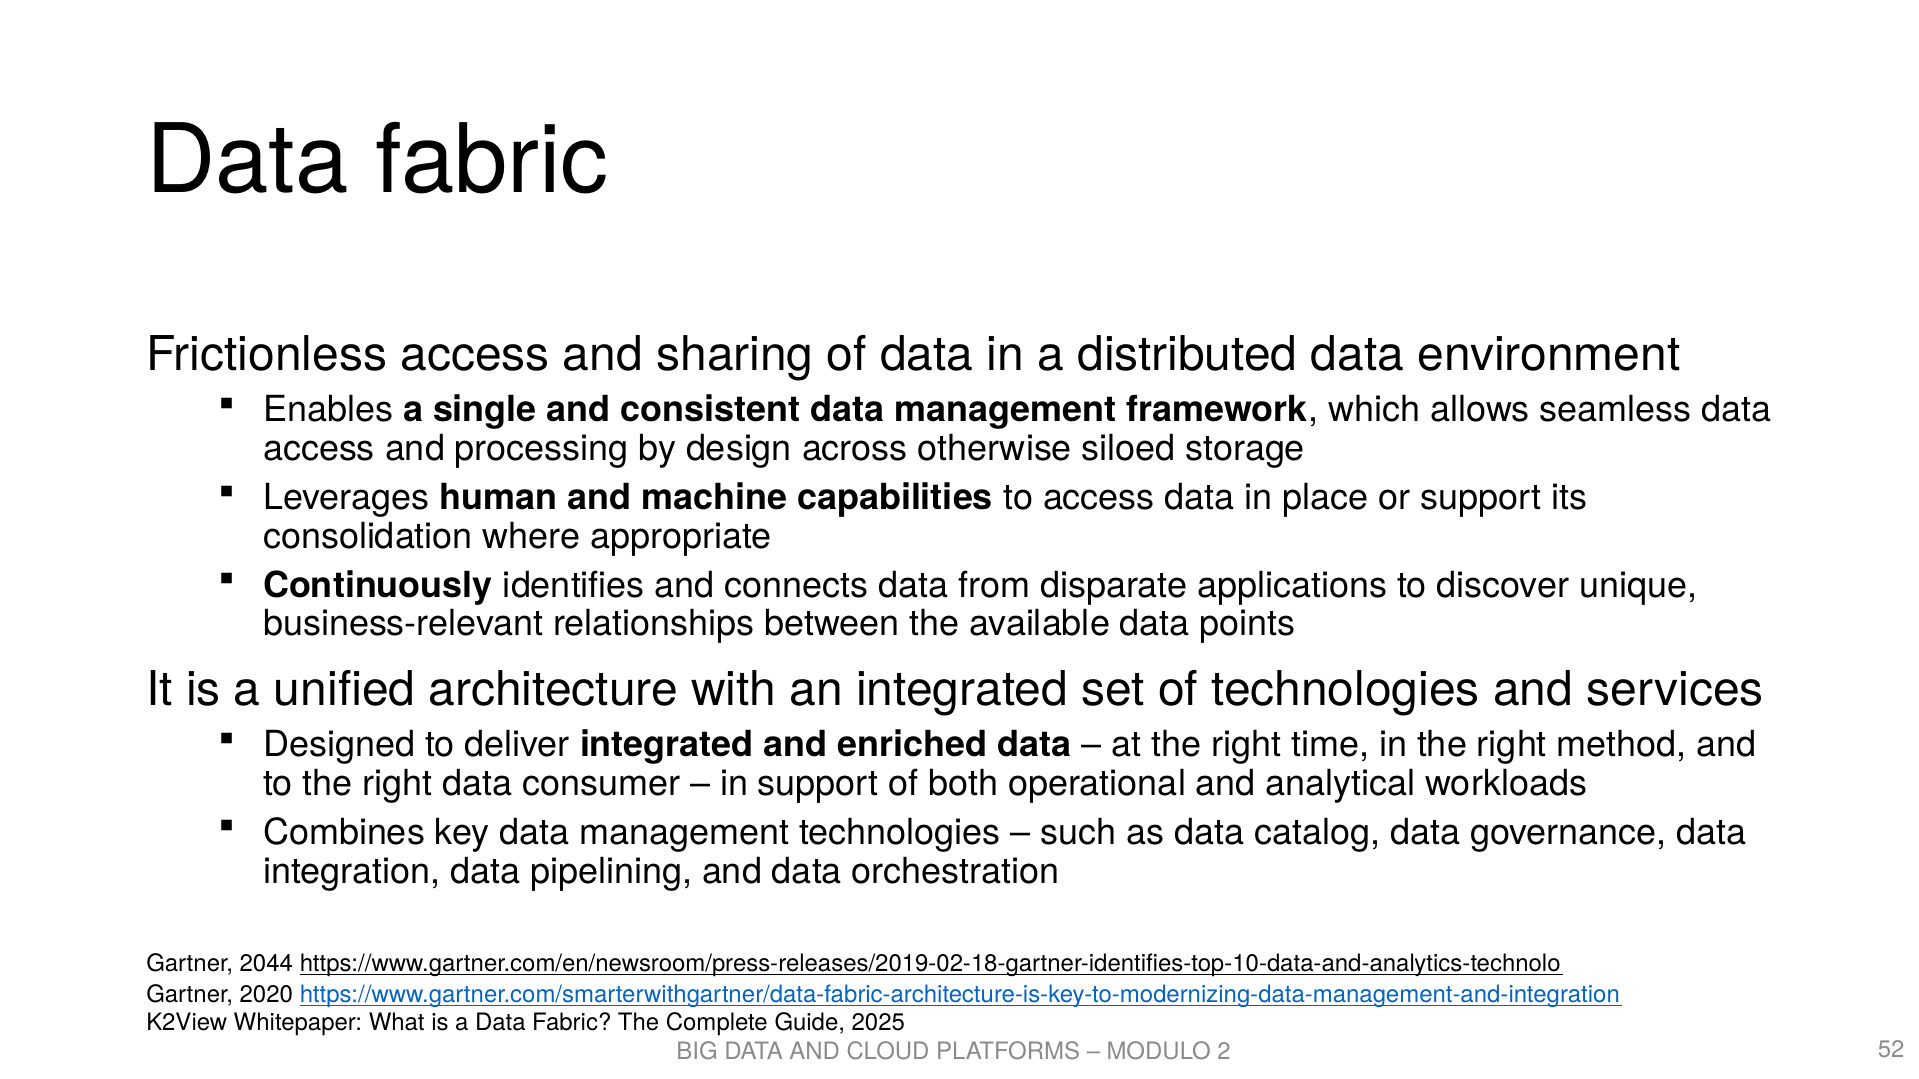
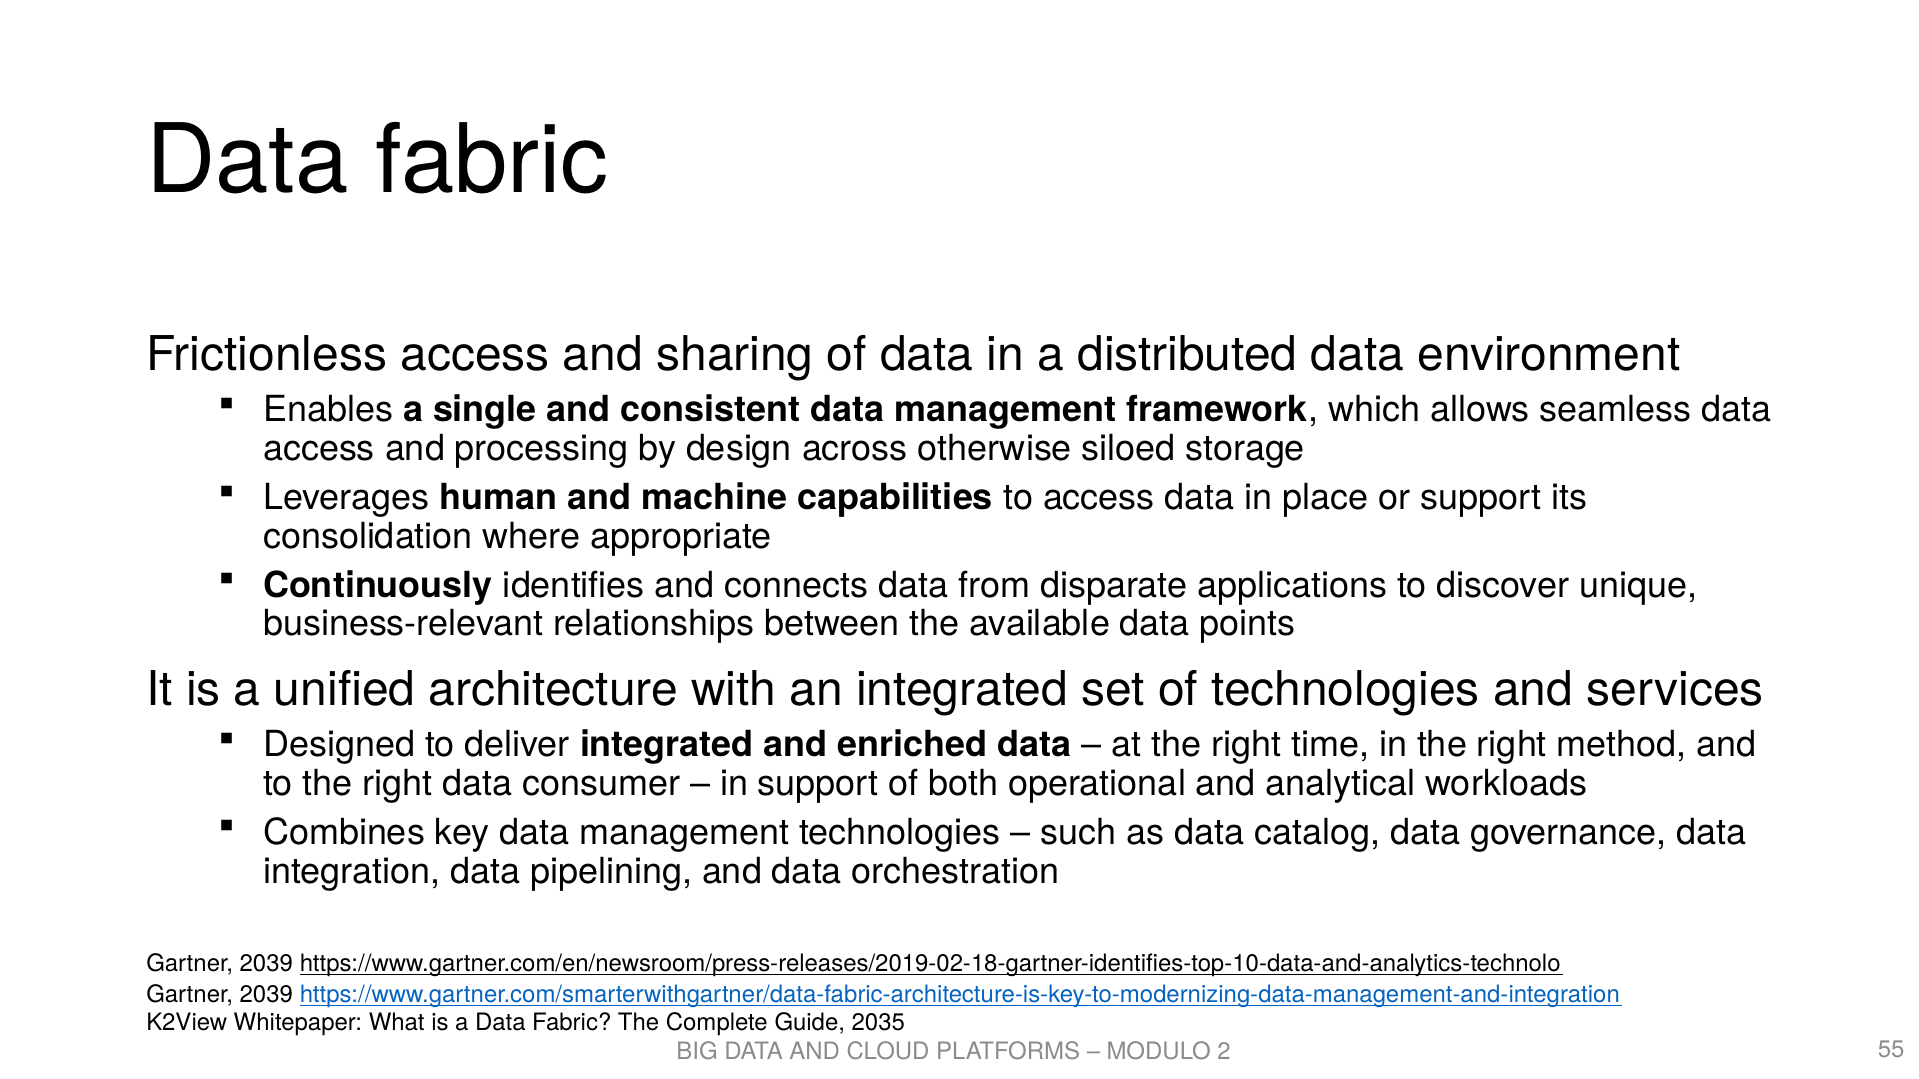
2044 at (266, 964): 2044 -> 2039
2020 at (266, 995): 2020 -> 2039
2025: 2025 -> 2035
52: 52 -> 55
